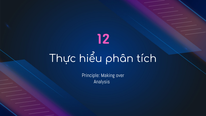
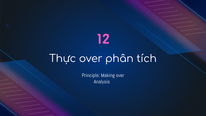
Thực hiểu: hiểu -> over
